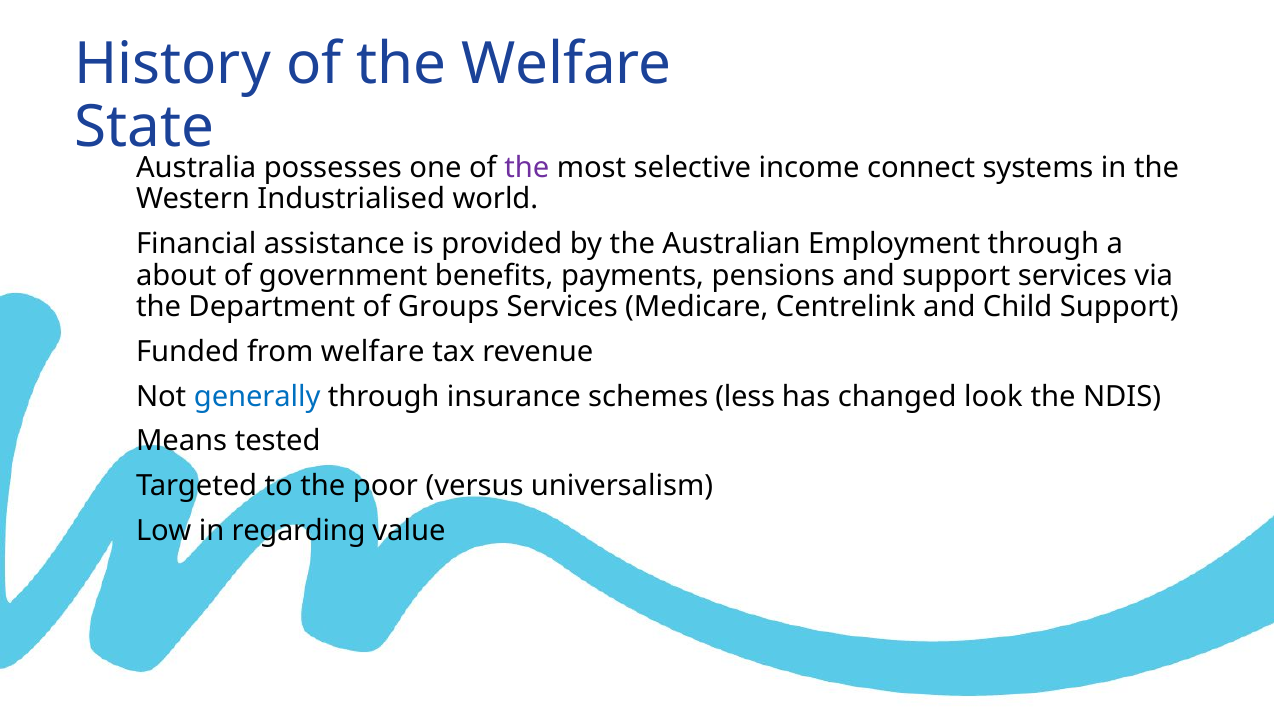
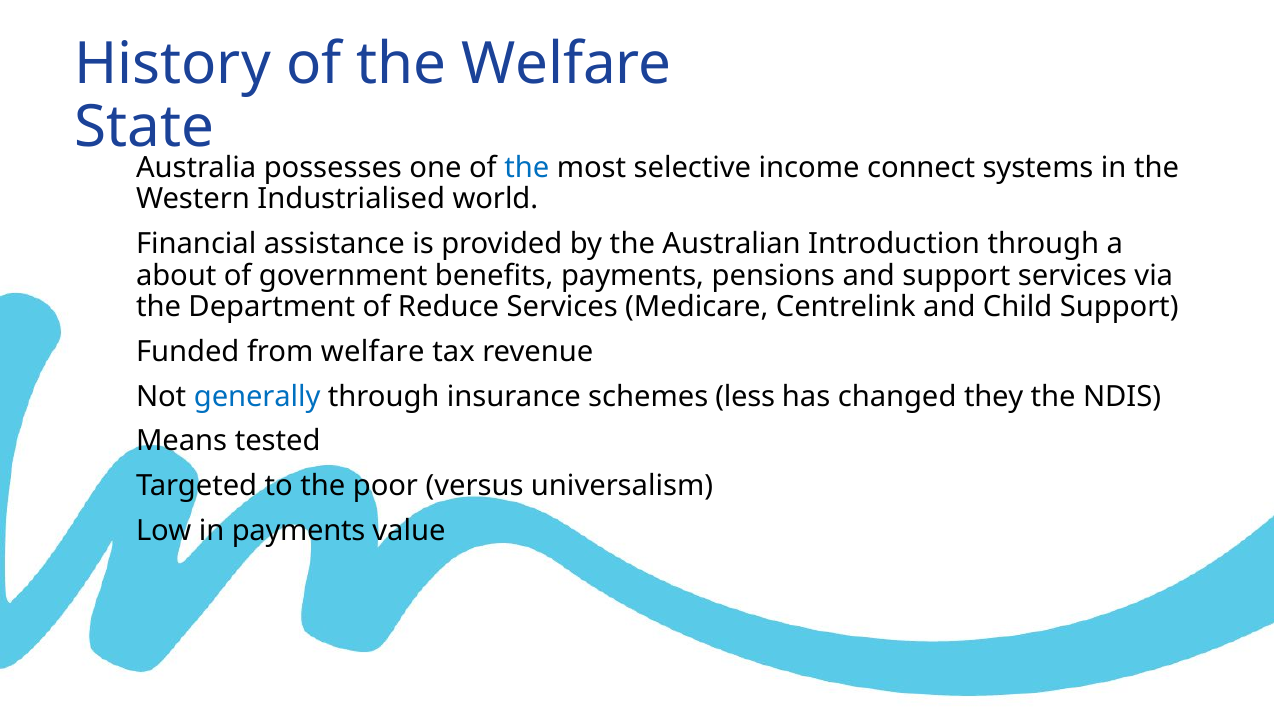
the at (527, 168) colour: purple -> blue
Employment: Employment -> Introduction
Groups: Groups -> Reduce
look: look -> they
in regarding: regarding -> payments
